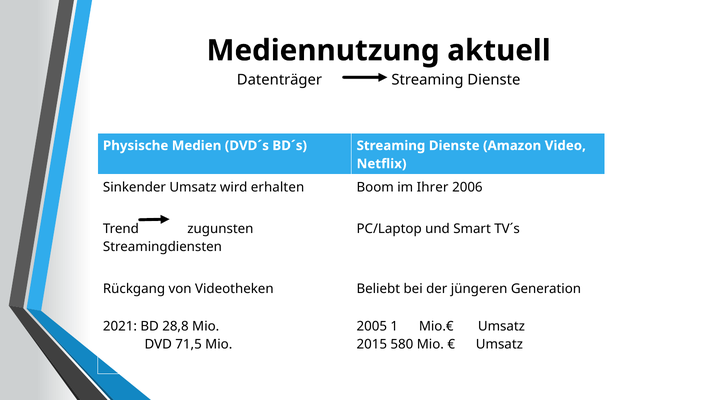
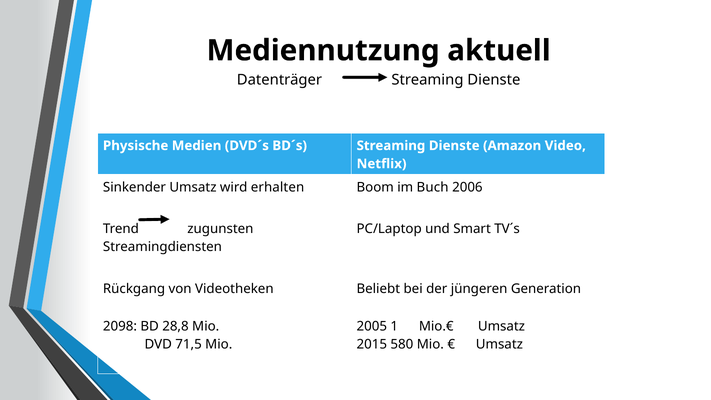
Ihrer: Ihrer -> Buch
2021: 2021 -> 2098
